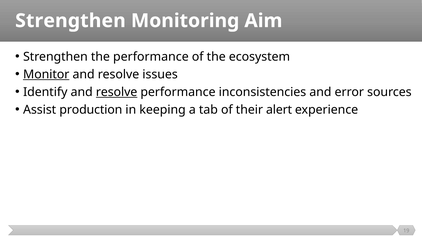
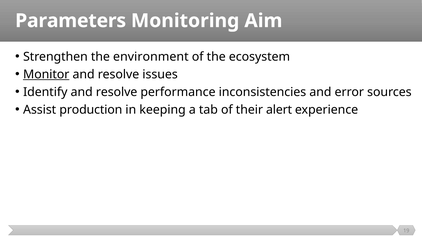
Strengthen at (70, 21): Strengthen -> Parameters
the performance: performance -> environment
resolve at (117, 92) underline: present -> none
